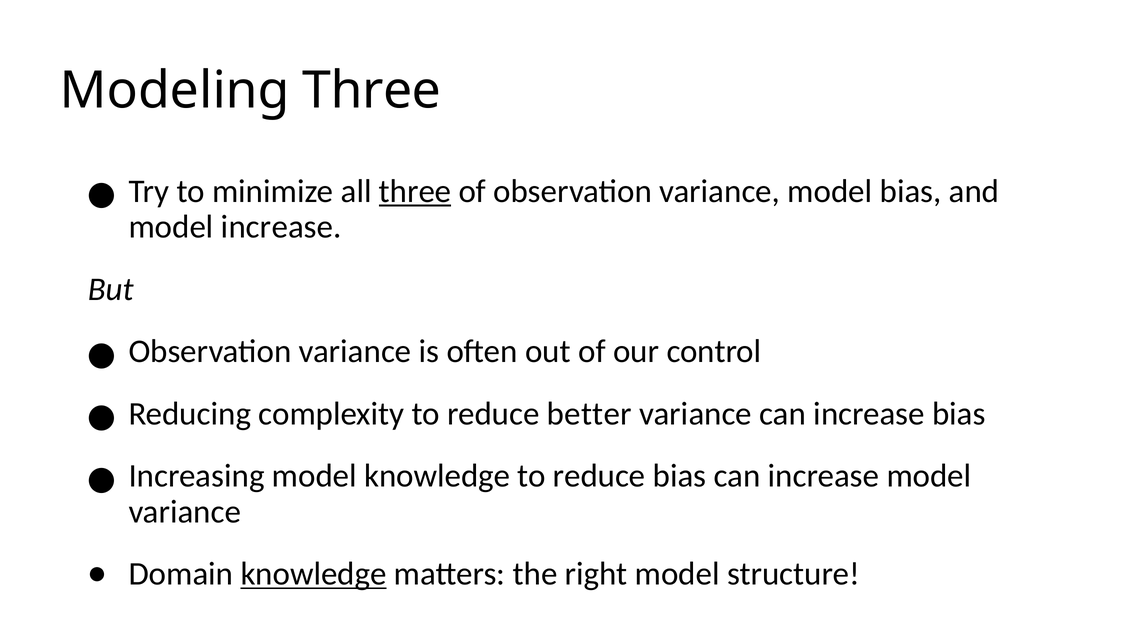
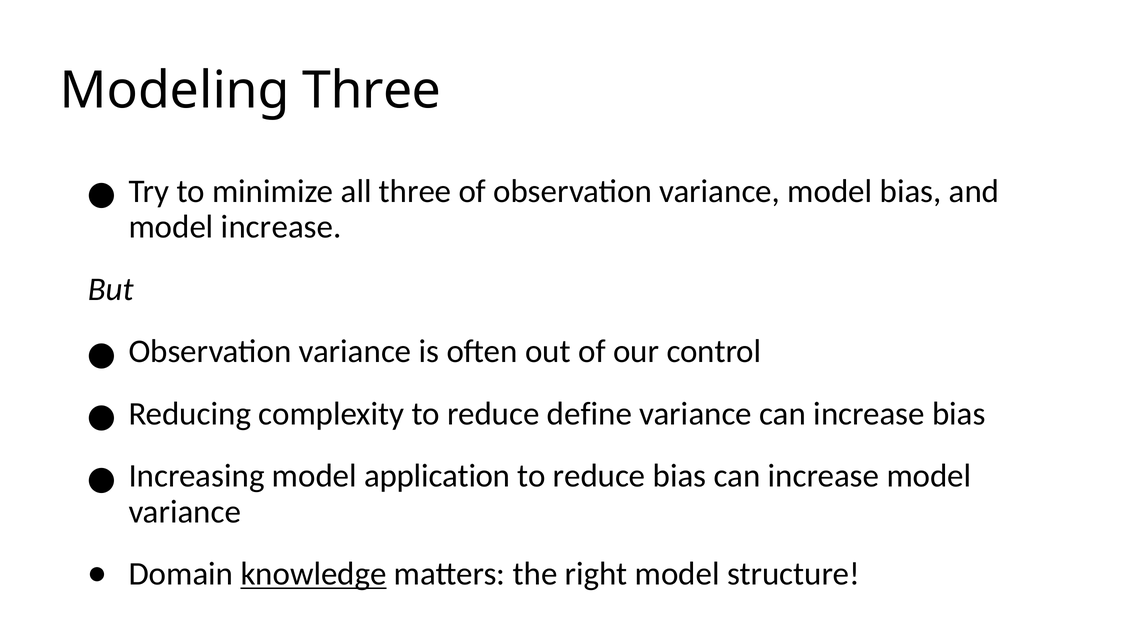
three at (415, 191) underline: present -> none
better: better -> define
model knowledge: knowledge -> application
